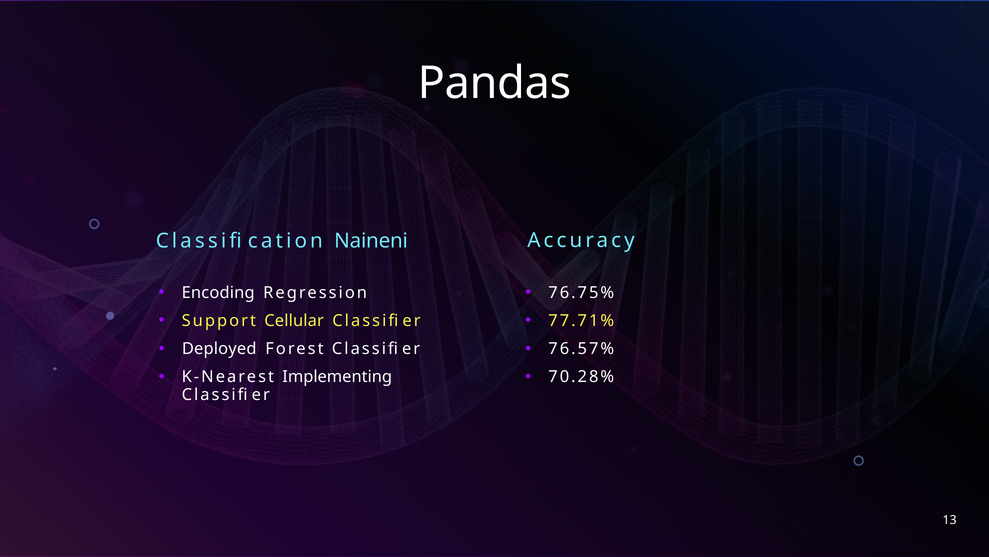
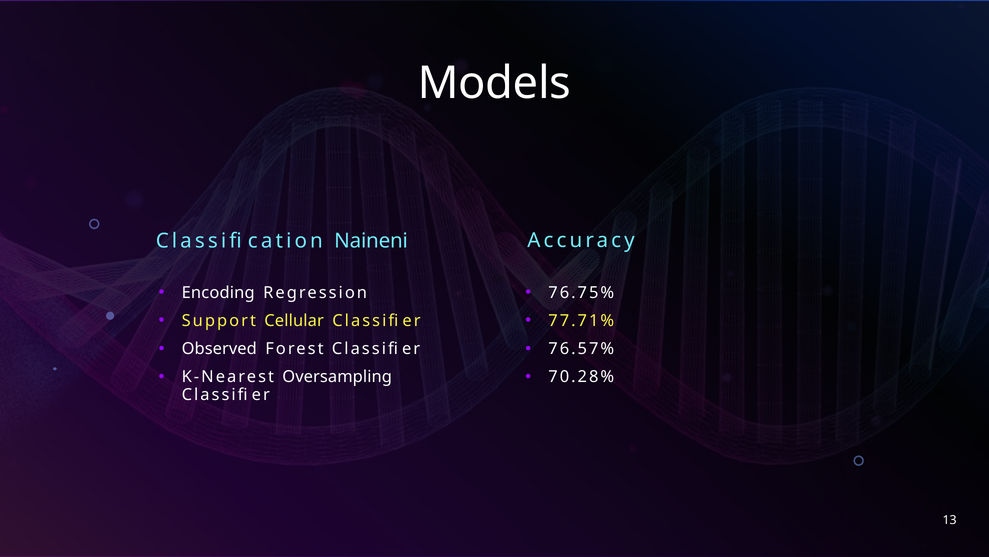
Pandas: Pandas -> Models
Deployed: Deployed -> Observed
Implementing: Implementing -> Oversampling
